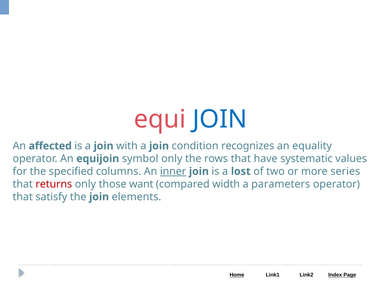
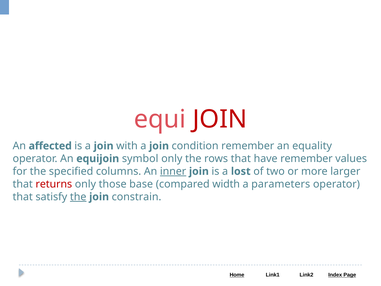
JOIN at (220, 119) colour: blue -> red
condition recognizes: recognizes -> remember
have systematic: systematic -> remember
series: series -> larger
want: want -> base
the at (78, 197) underline: none -> present
elements: elements -> constrain
